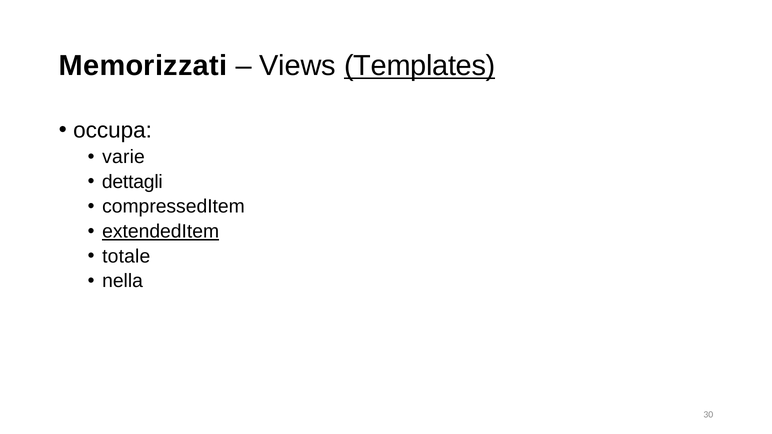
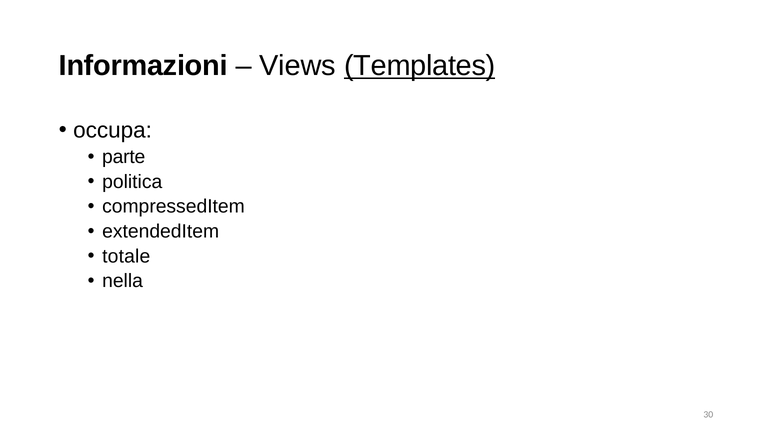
Memorizzati: Memorizzati -> Informazioni
varie: varie -> parte
dettagli: dettagli -> politica
extendedItem underline: present -> none
